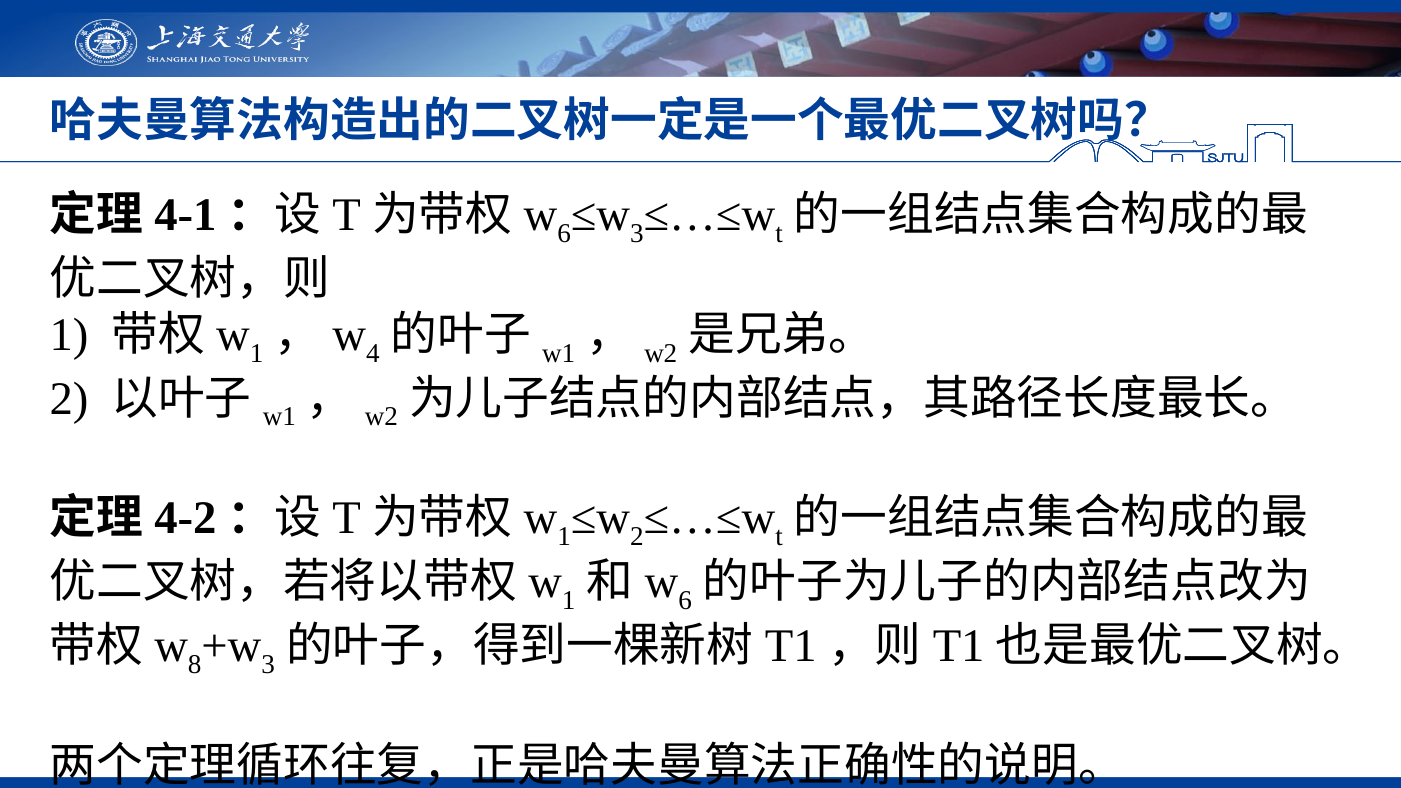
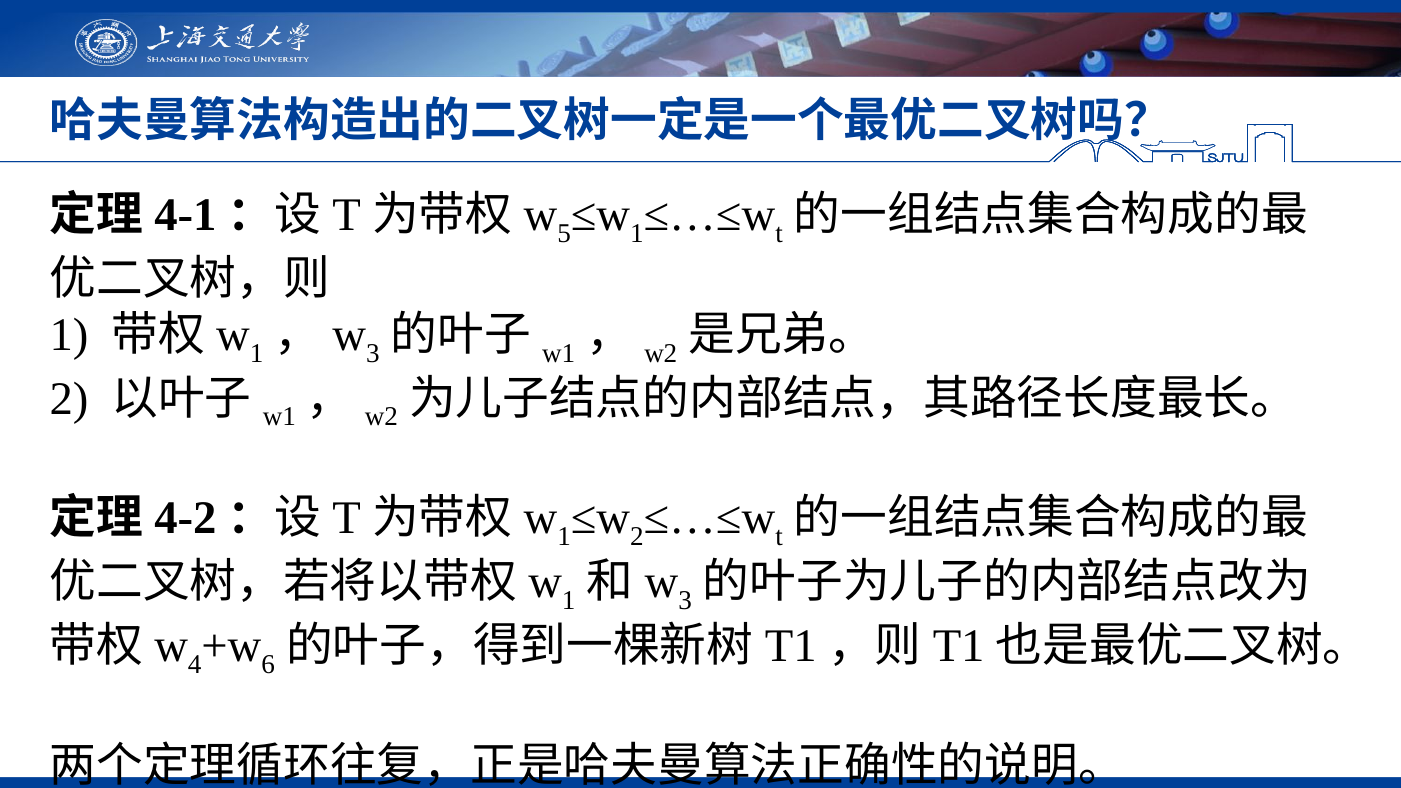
6 at (564, 233): 6 -> 5
3 at (637, 233): 3 -> 1
4 at (373, 353): 4 -> 3
6 at (685, 601): 6 -> 3
8: 8 -> 4
3 at (268, 664): 3 -> 6
